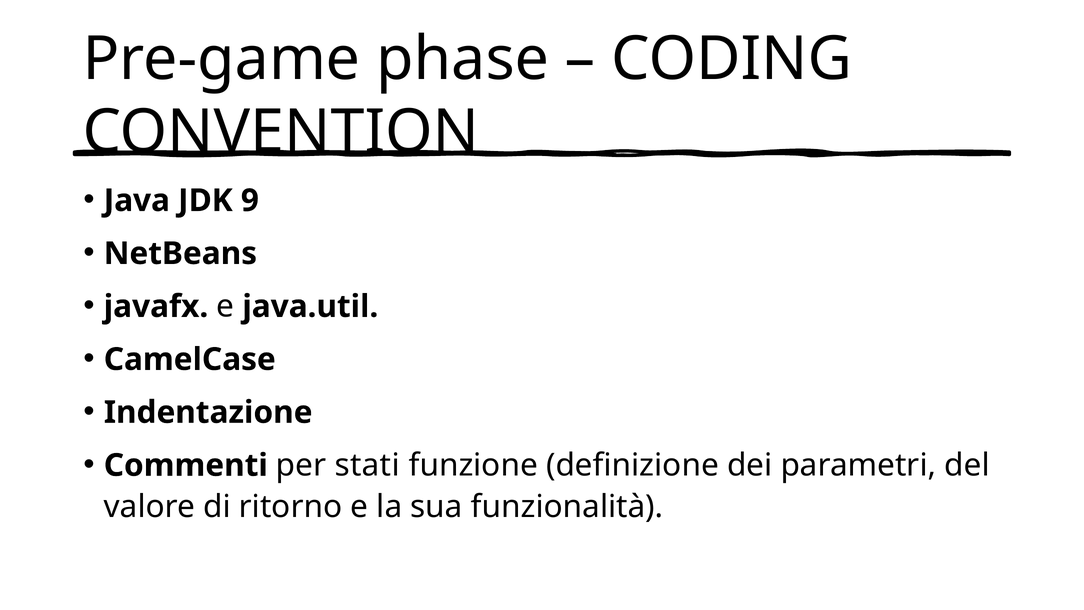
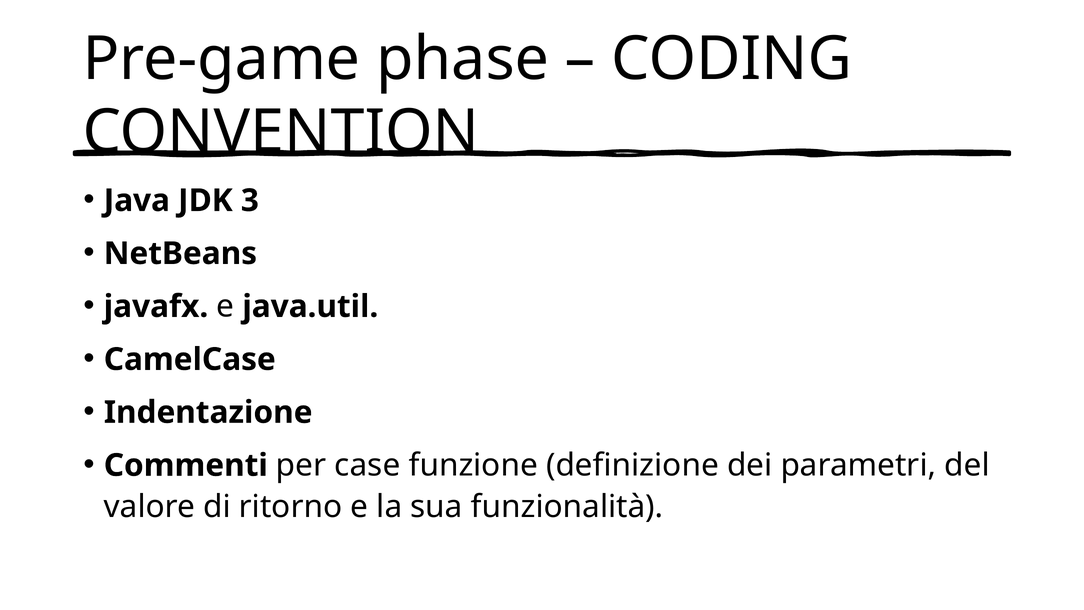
9: 9 -> 3
stati: stati -> case
